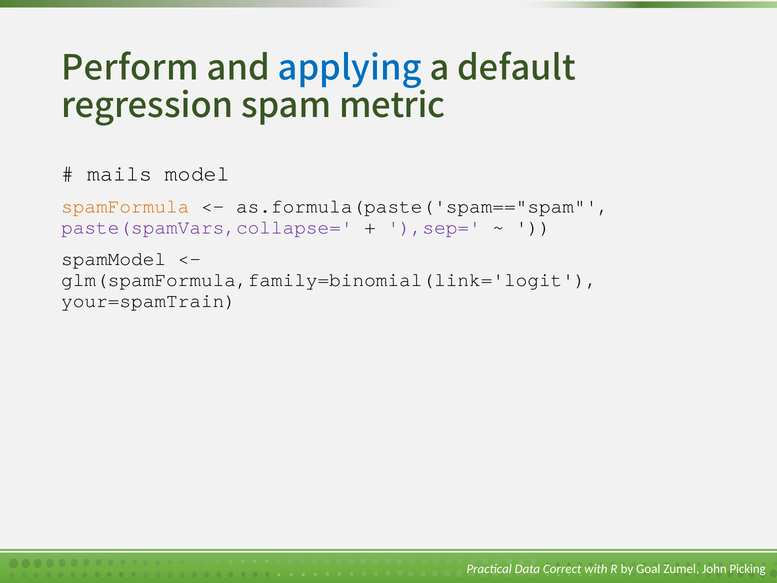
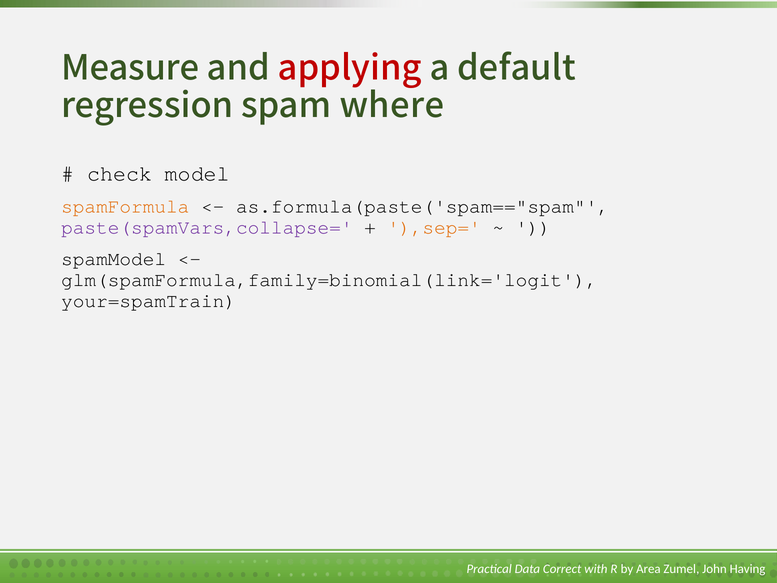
Perform: Perform -> Measure
applying colour: blue -> red
metric: metric -> where
mails: mails -> check
),sep= colour: purple -> orange
Goal: Goal -> Area
Picking: Picking -> Having
